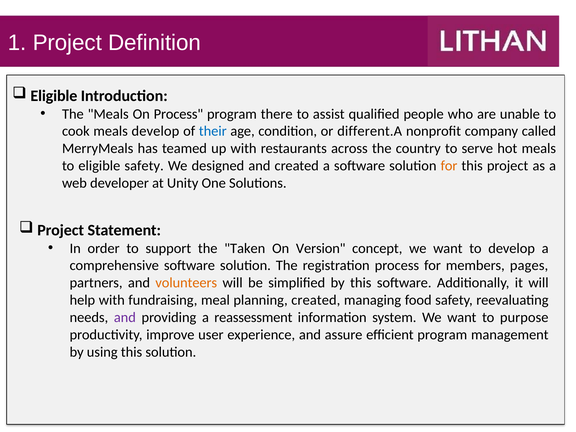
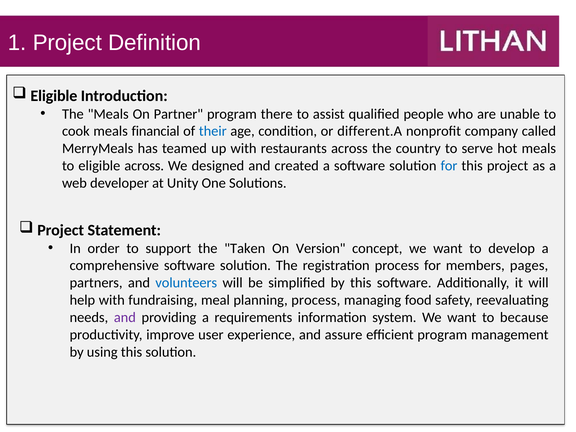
On Process: Process -> Partner
meals develop: develop -> financial
eligible safety: safety -> across
for at (449, 166) colour: orange -> blue
volunteers colour: orange -> blue
planning created: created -> process
reassessment: reassessment -> requirements
purpose: purpose -> because
